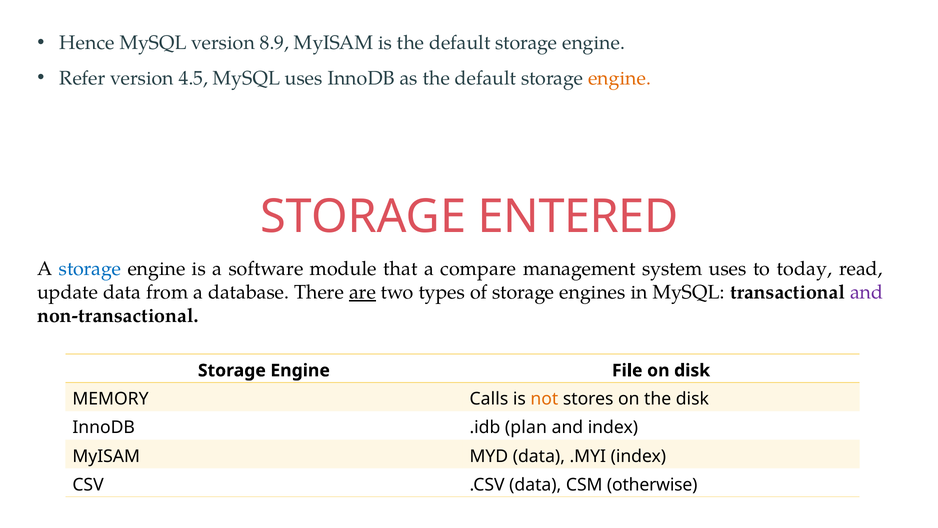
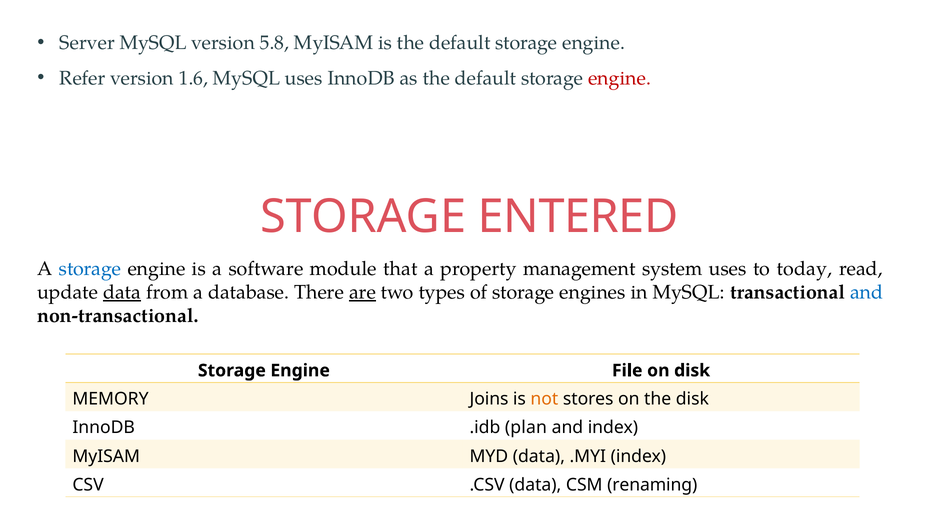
Hence: Hence -> Server
8.9: 8.9 -> 5.8
4.5: 4.5 -> 1.6
engine at (619, 78) colour: orange -> red
compare: compare -> property
data at (122, 292) underline: none -> present
and at (867, 292) colour: purple -> blue
Calls: Calls -> Joins
otherwise: otherwise -> renaming
